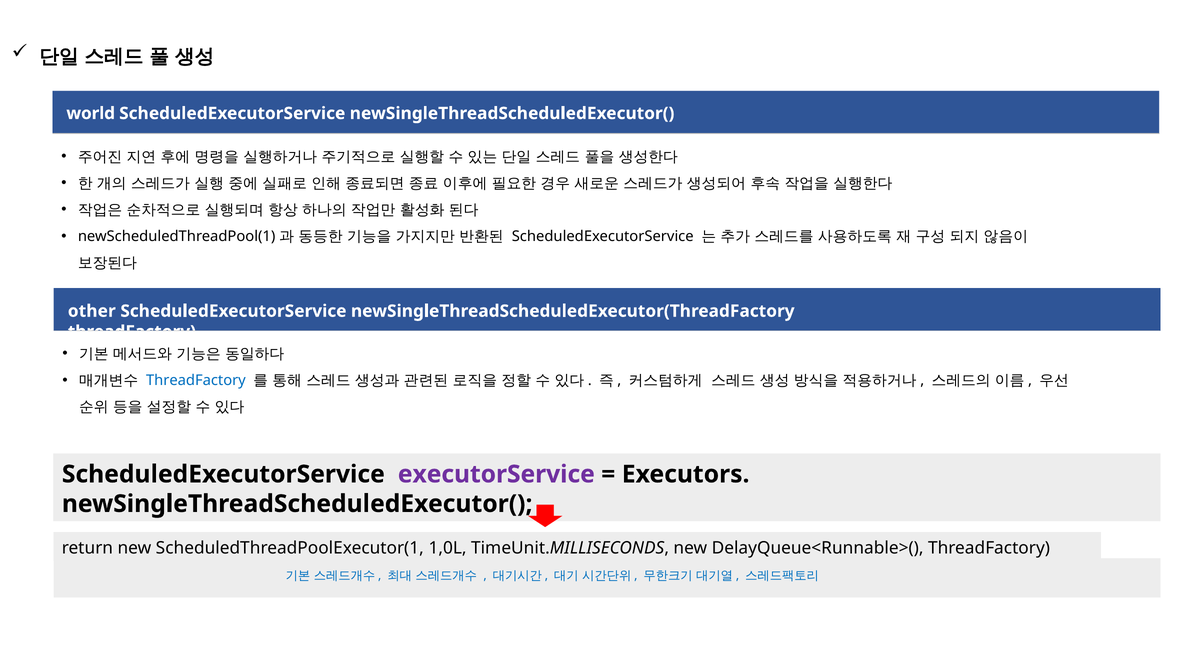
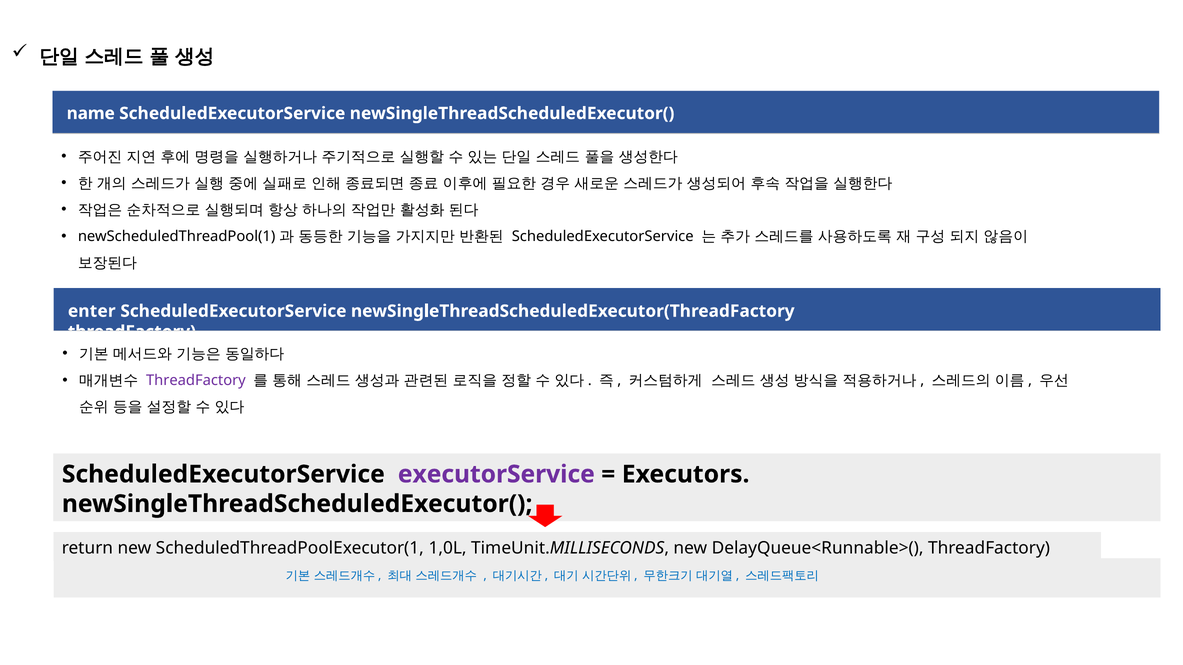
world: world -> name
other: other -> enter
ThreadFactory at (196, 381) colour: blue -> purple
